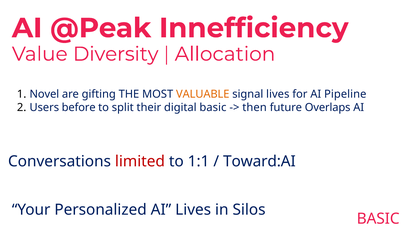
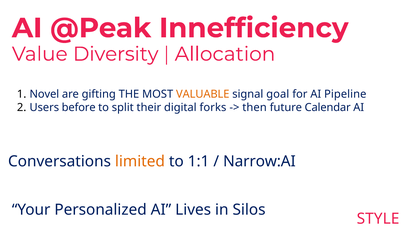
signal lives: lives -> goal
digital basic: basic -> forks
Overlaps: Overlaps -> Calendar
limited colour: red -> orange
Toward:AI: Toward:AI -> Narrow:AI
BASIC at (378, 219): BASIC -> STYLE
